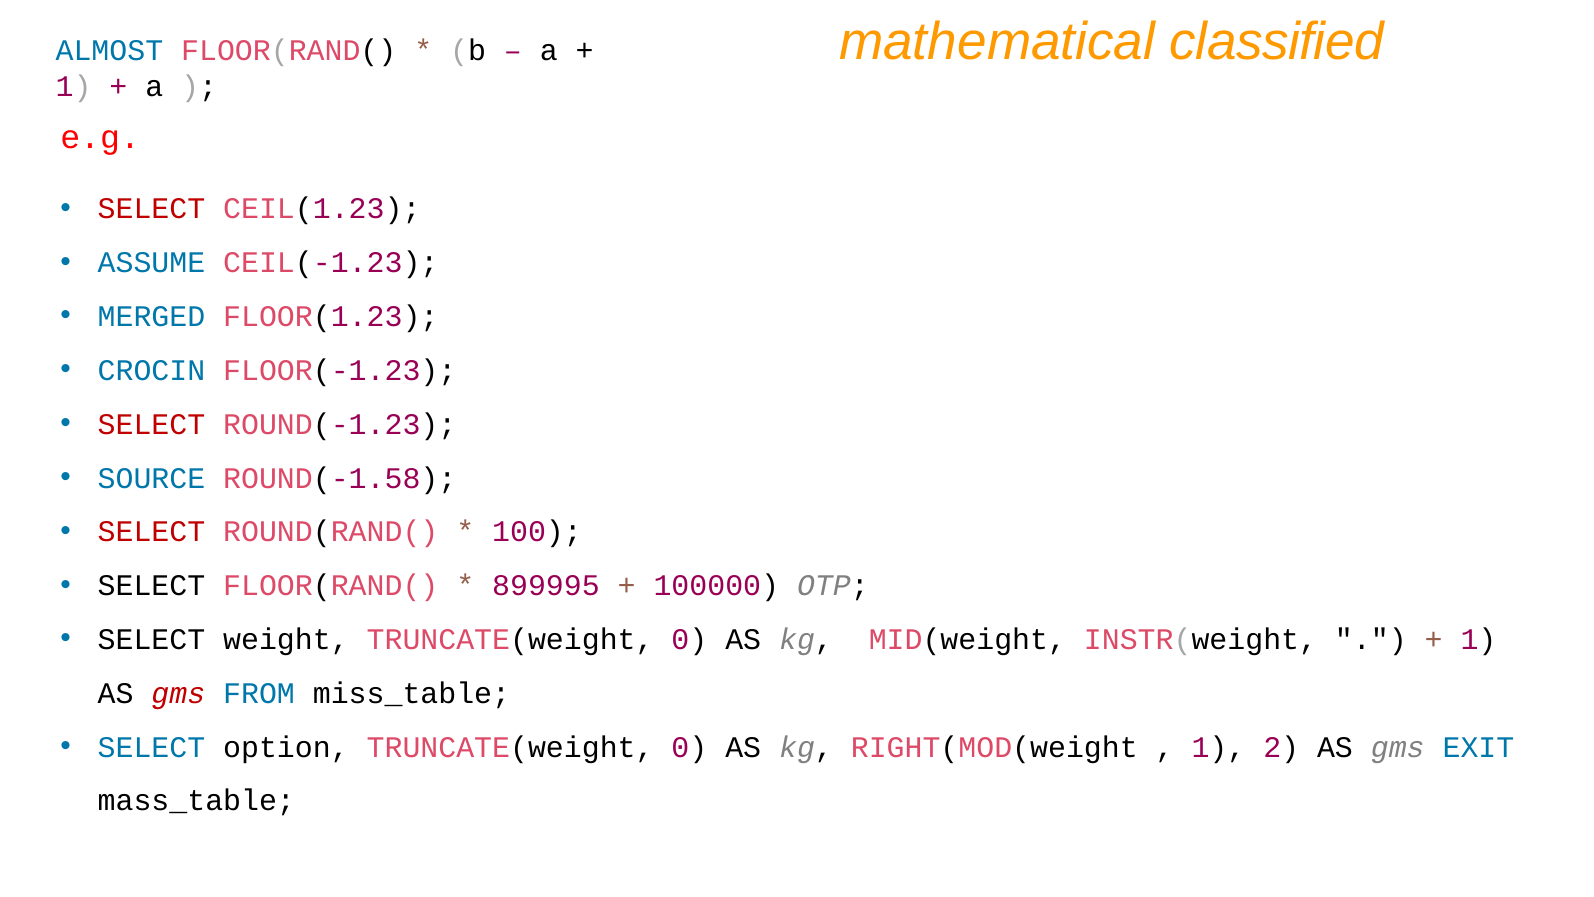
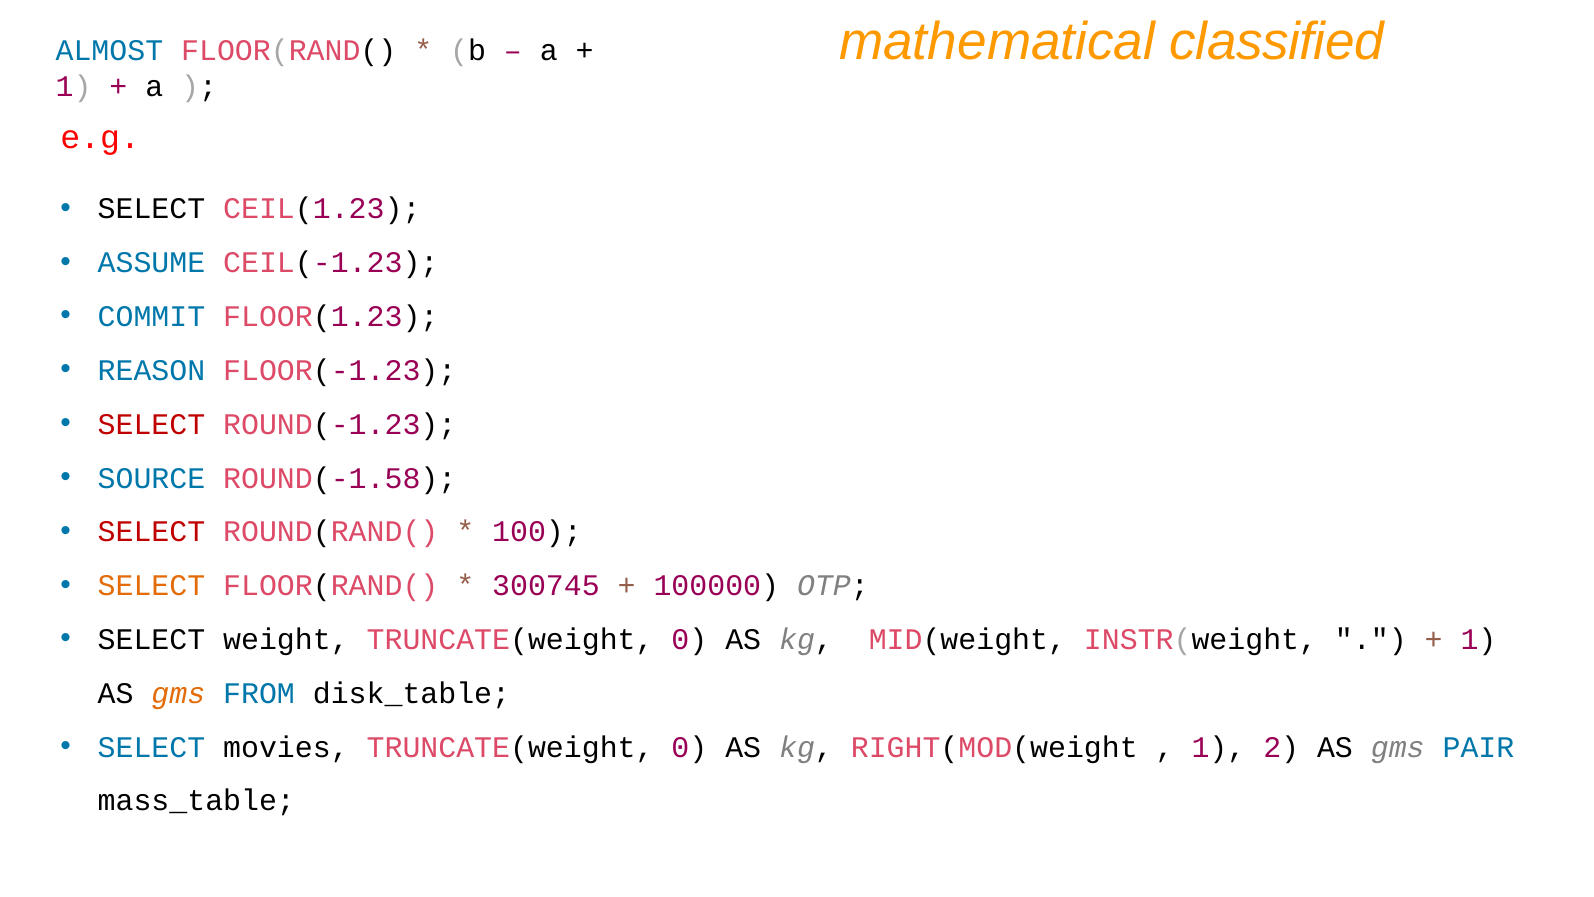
SELECT at (151, 209) colour: red -> black
MERGED: MERGED -> COMMIT
CROCIN: CROCIN -> REASON
SELECT at (151, 586) colour: black -> orange
899995: 899995 -> 300745
gms at (178, 693) colour: red -> orange
miss_table: miss_table -> disk_table
option: option -> movies
EXIT: EXIT -> PAIR
